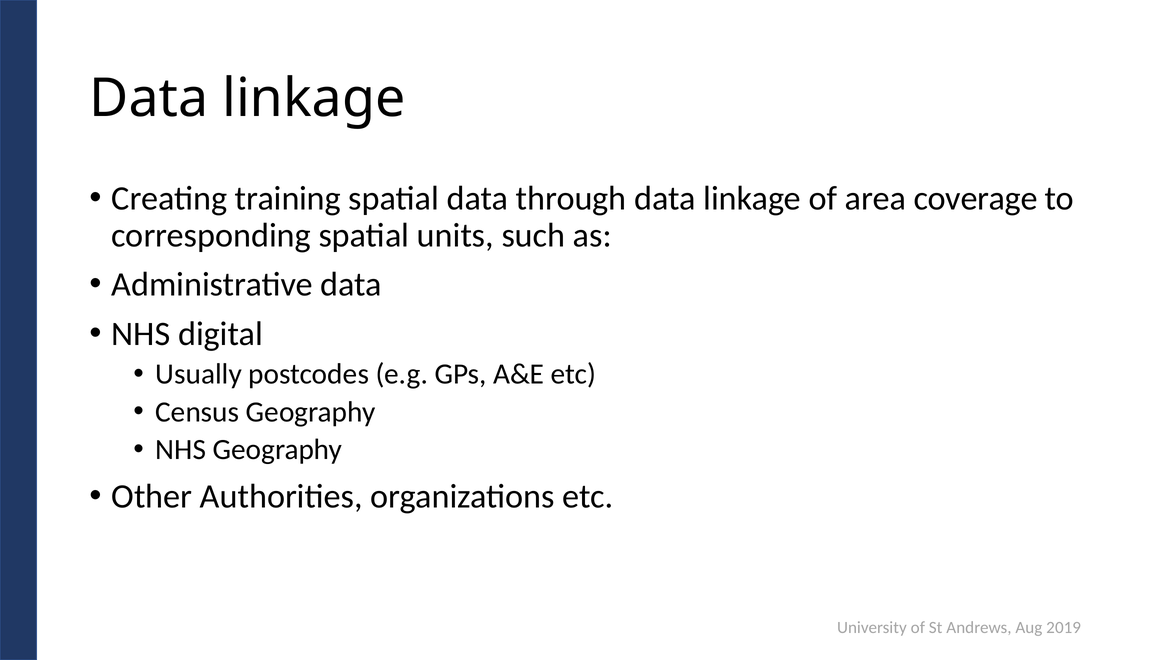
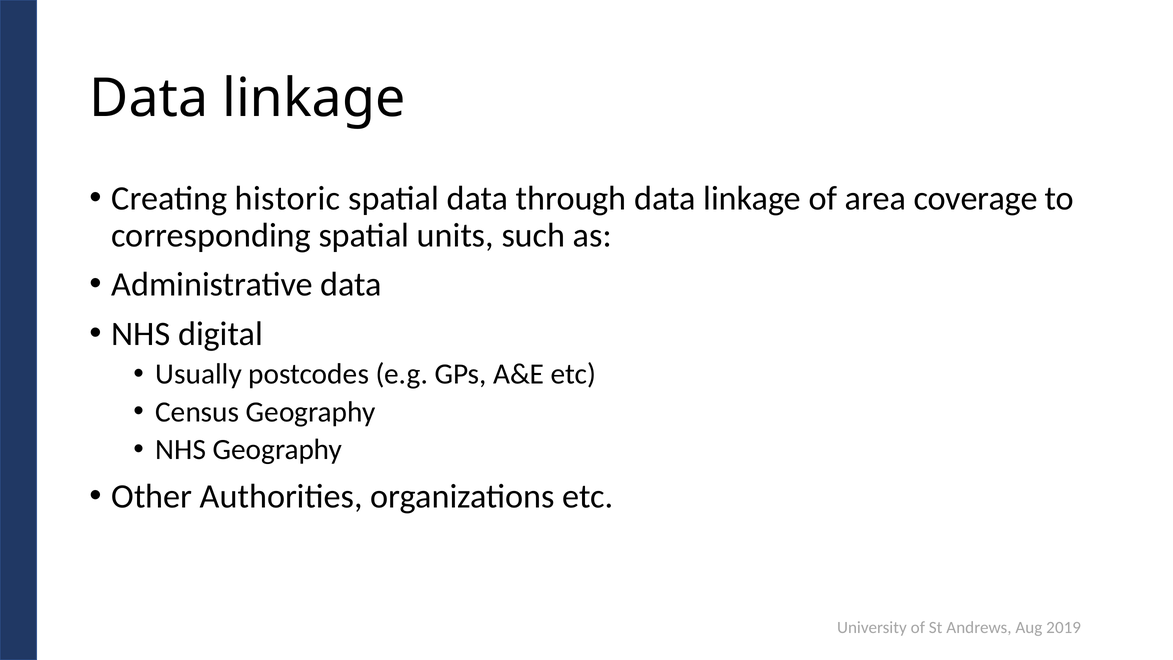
training: training -> historic
